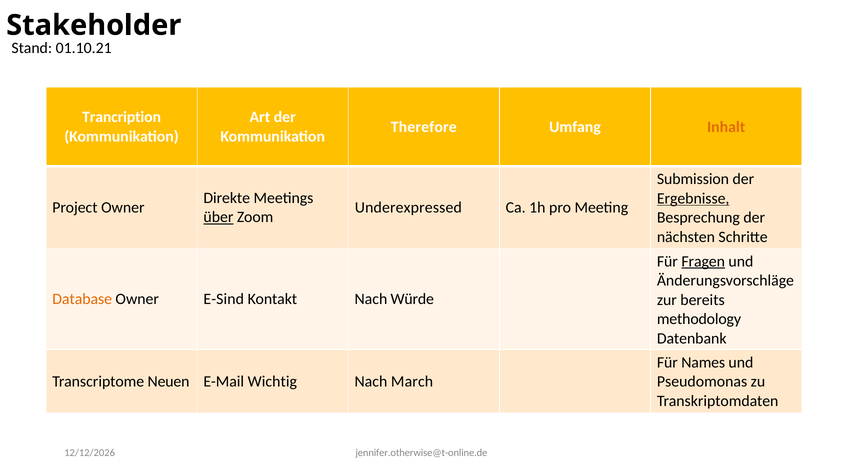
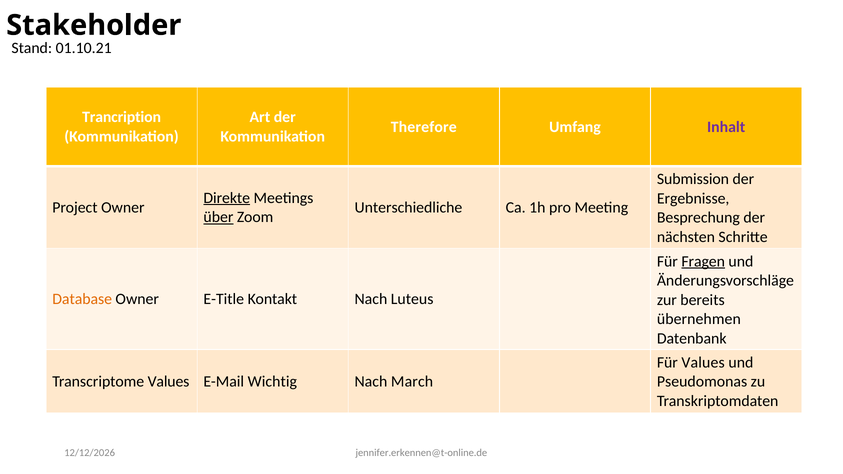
Inhalt colour: orange -> purple
Direkte underline: none -> present
Ergebnisse underline: present -> none
Underexpressed: Underexpressed -> Unterschiedliche
E-Sind: E-Sind -> E-Title
Würde: Würde -> Luteus
methodology: methodology -> übernehmen
Für Names: Names -> Values
Transcriptome Neuen: Neuen -> Values
jennifer.otherwise@t-online.de: jennifer.otherwise@t-online.de -> jennifer.erkennen@t-online.de
